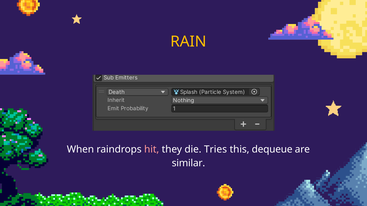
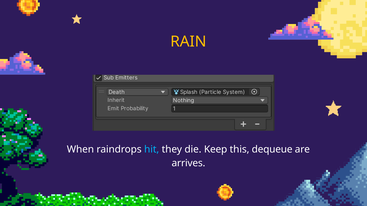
hit colour: pink -> light blue
Tries: Tries -> Keep
similar: similar -> arrives
